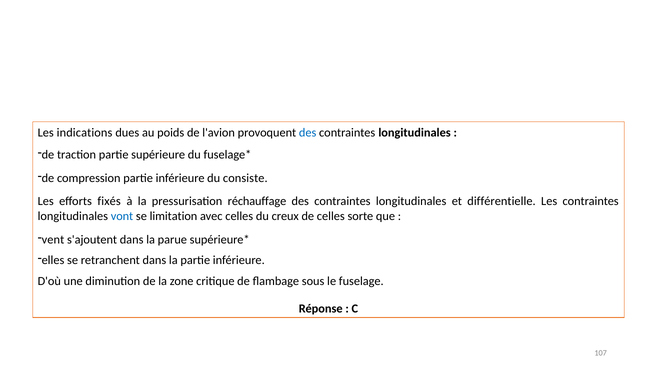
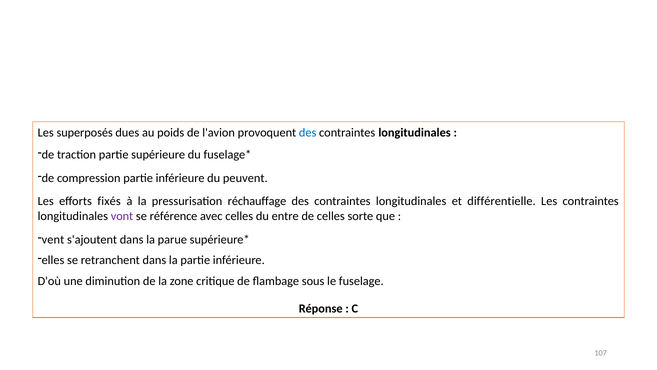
indications: indications -> superposés
consiste: consiste -> peuvent
vont colour: blue -> purple
limitation: limitation -> référence
creux: creux -> entre
